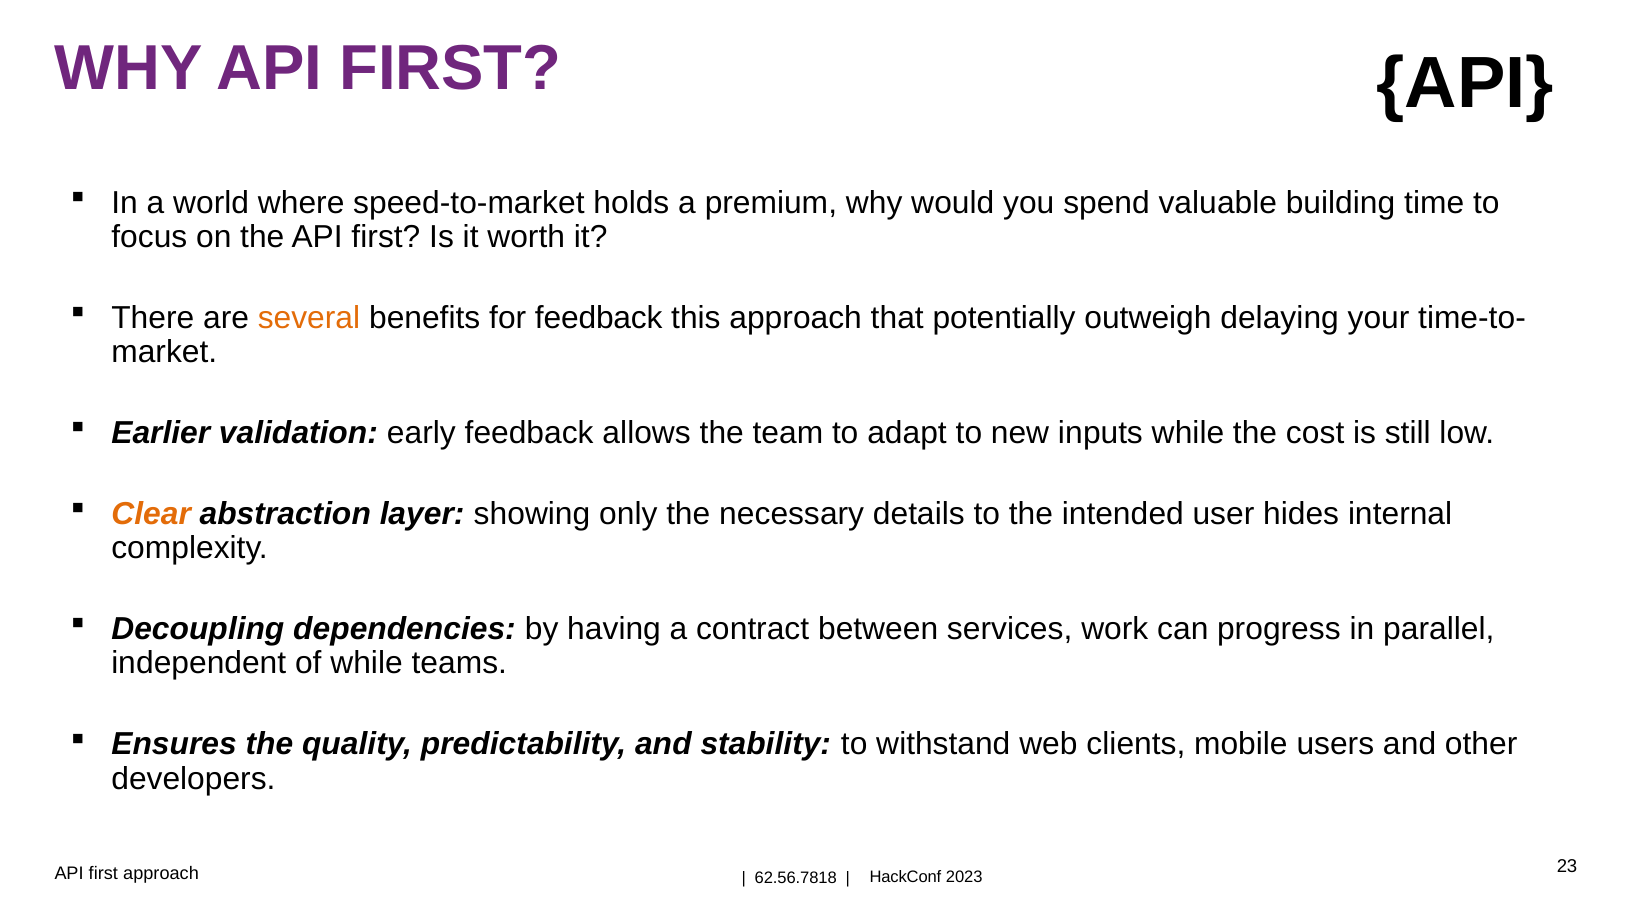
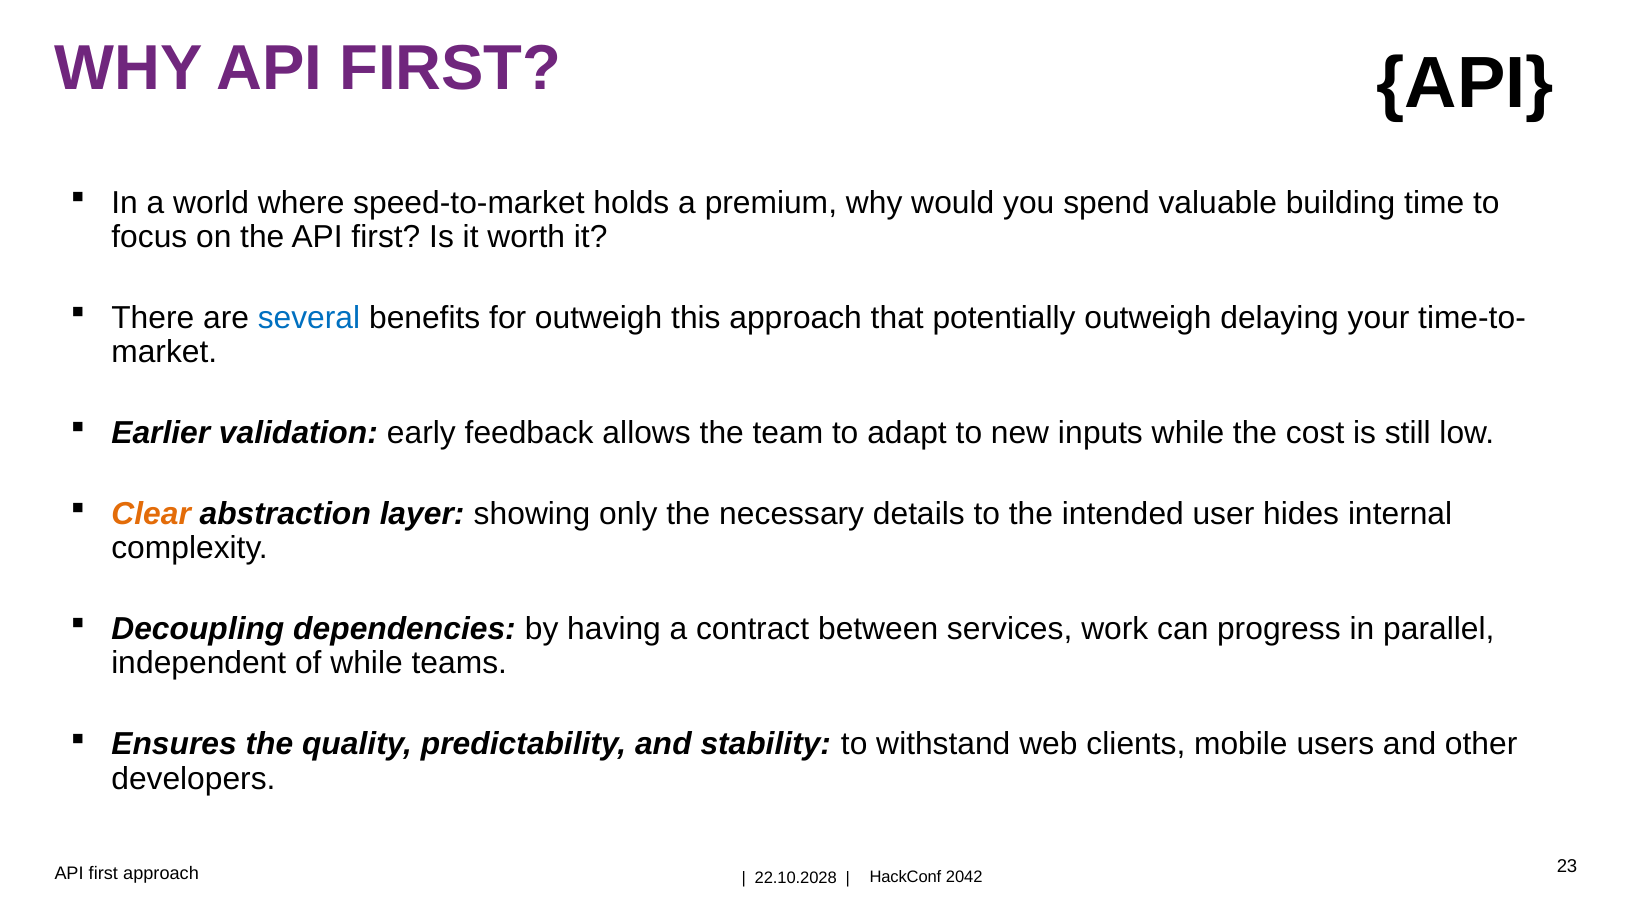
several colour: orange -> blue
for feedback: feedback -> outweigh
62.56.7818: 62.56.7818 -> 22.10.2028
2023: 2023 -> 2042
